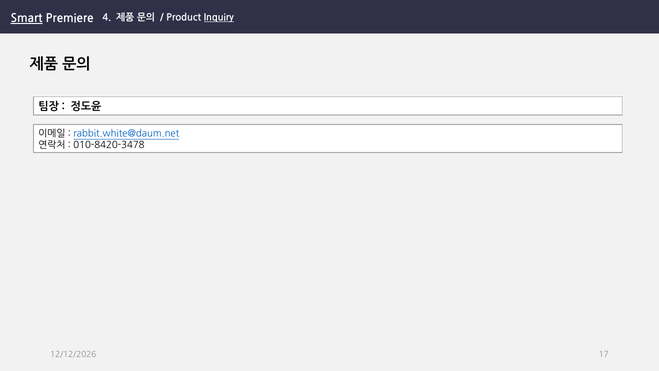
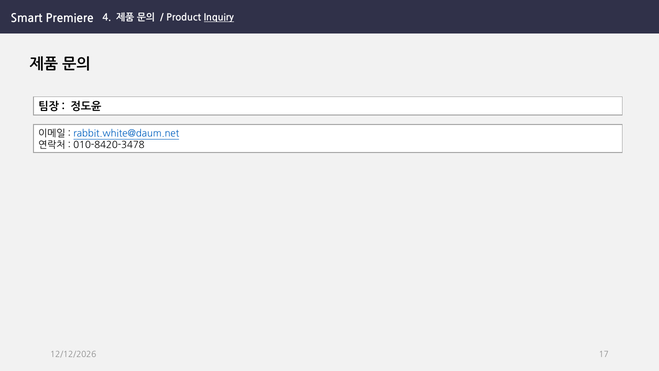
Smart underline: present -> none
